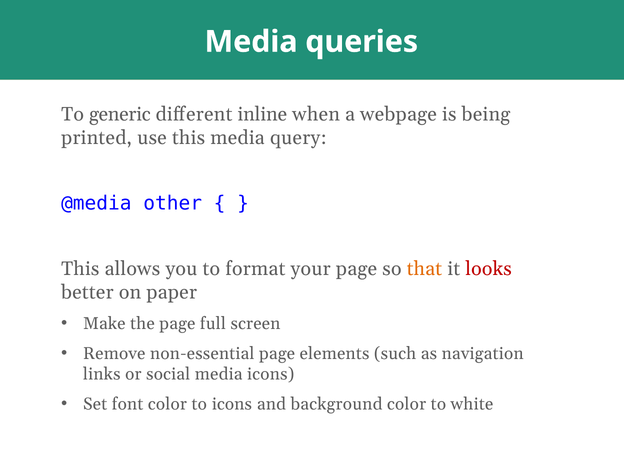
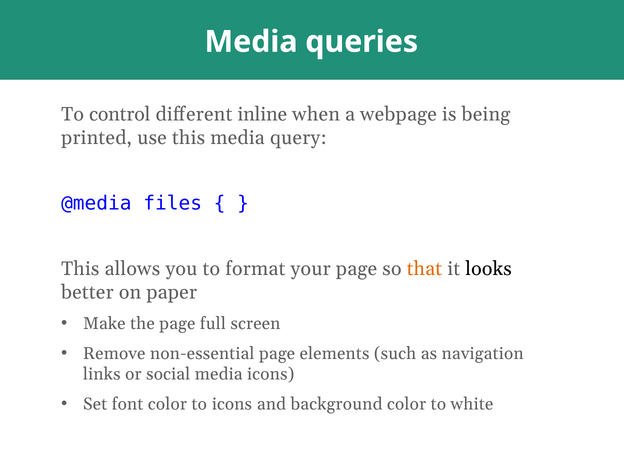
generic: generic -> control
other: other -> files
looks colour: red -> black
